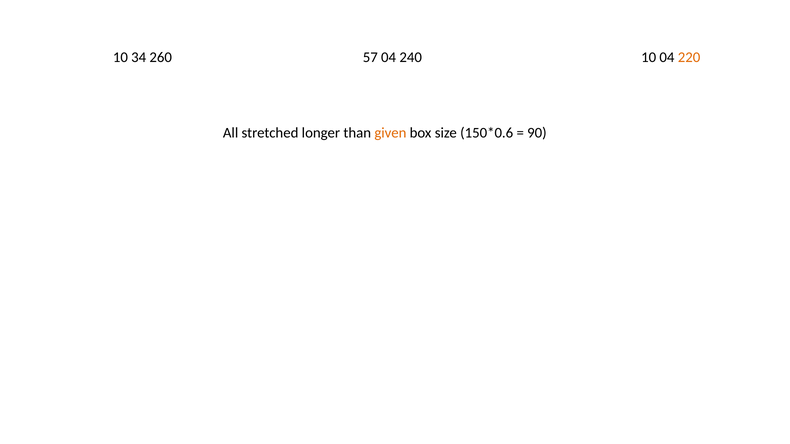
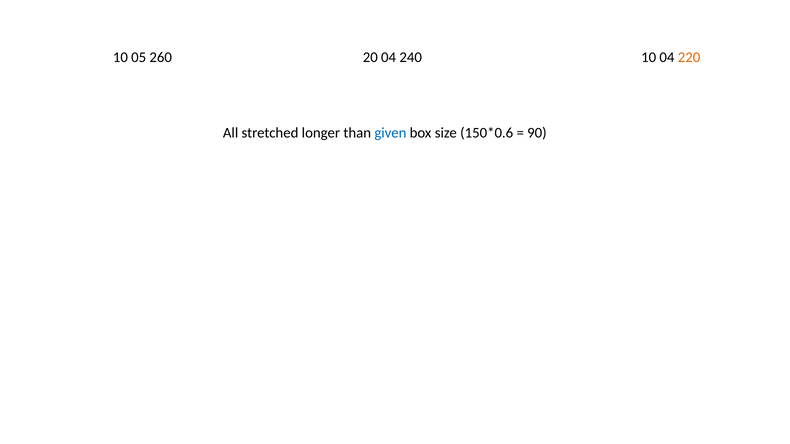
34: 34 -> 05
57: 57 -> 20
given colour: orange -> blue
